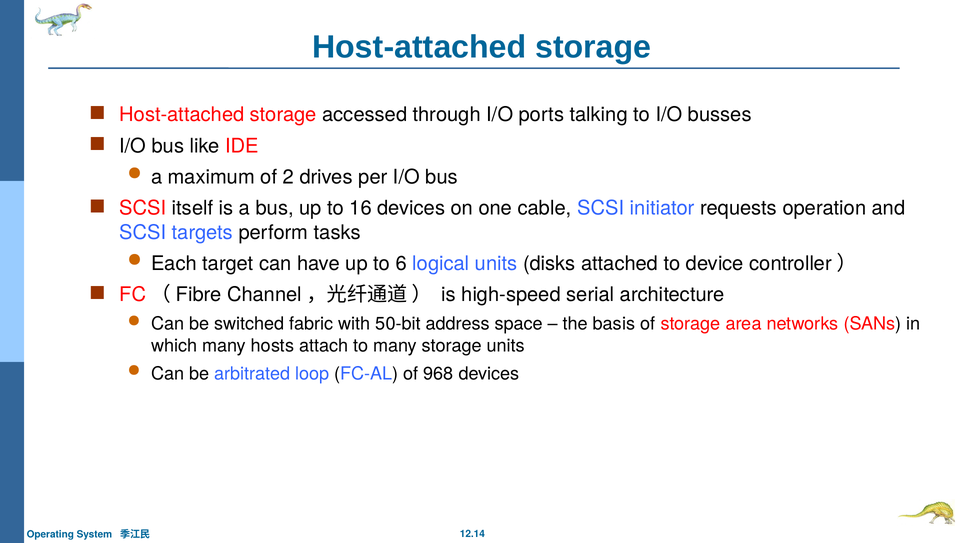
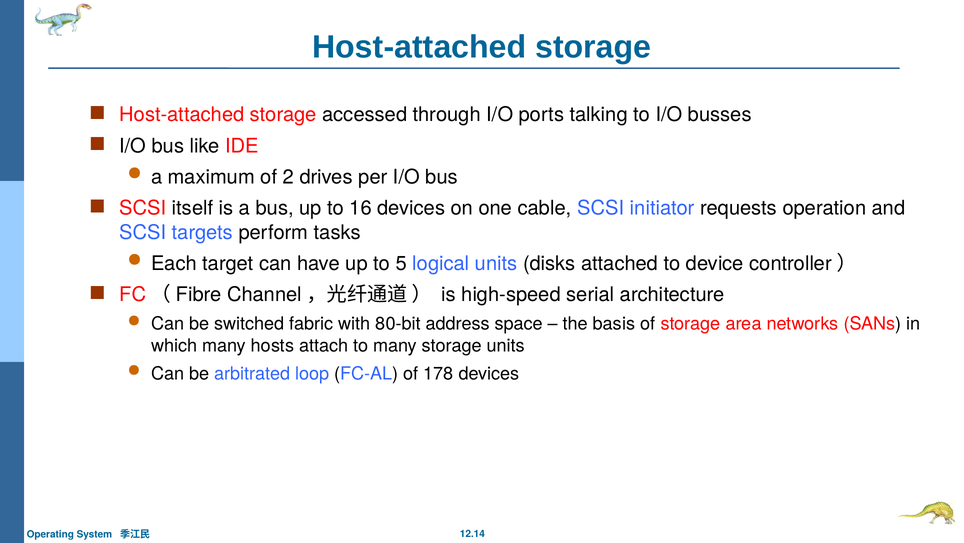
6: 6 -> 5
50-bit: 50-bit -> 80-bit
968: 968 -> 178
